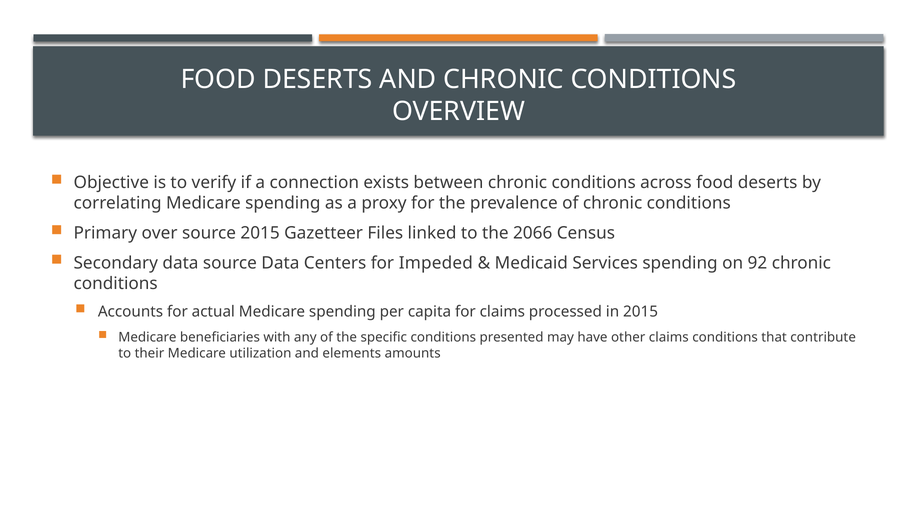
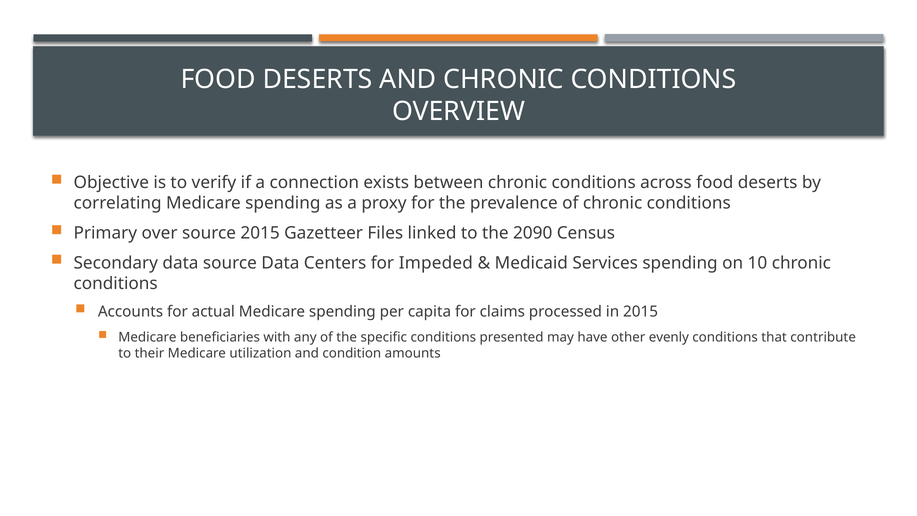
2066: 2066 -> 2090
92: 92 -> 10
other claims: claims -> evenly
elements: elements -> condition
